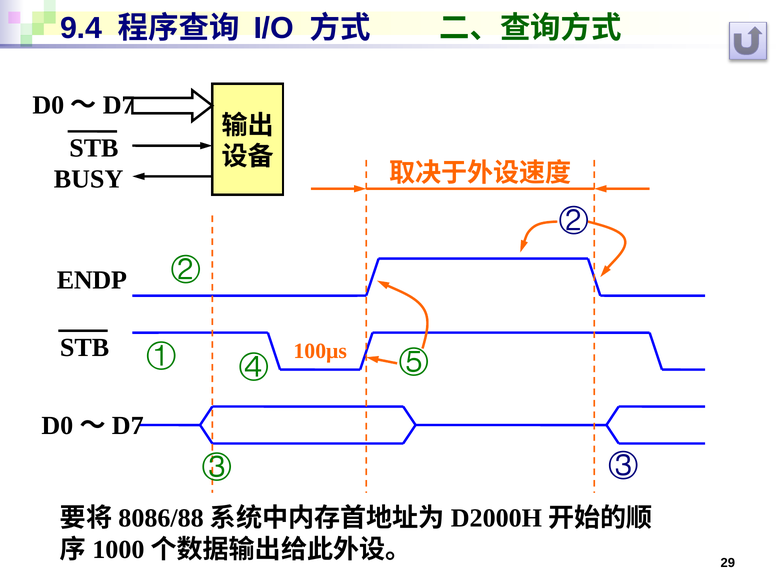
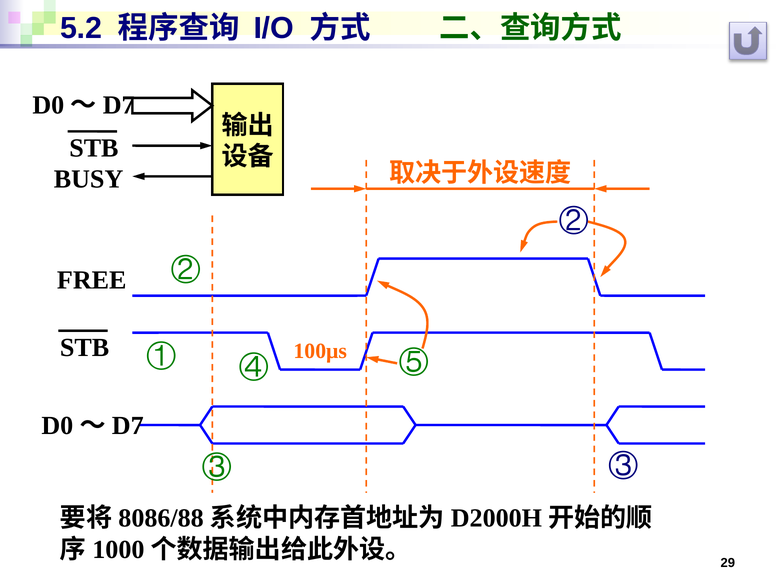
9.4: 9.4 -> 5.2
ENDP: ENDP -> FREE
